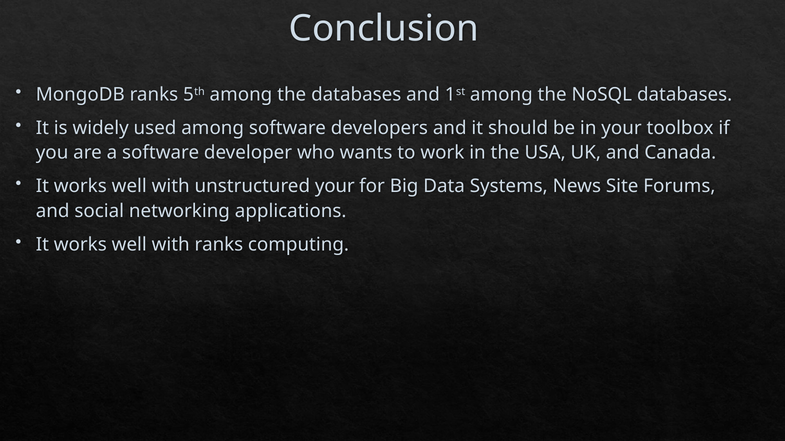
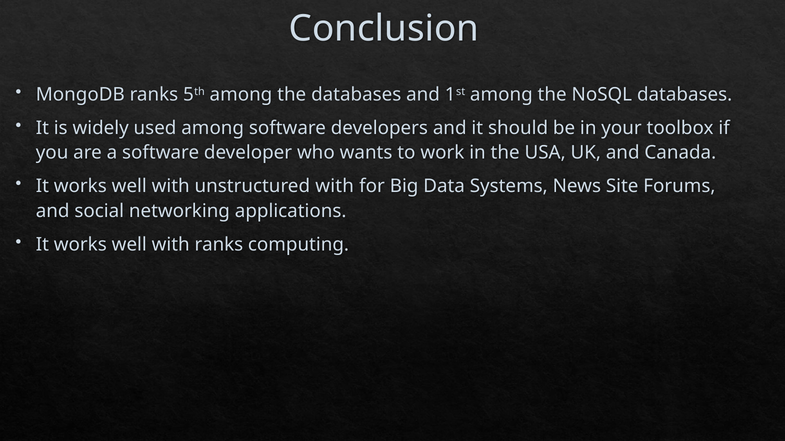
unstructured your: your -> with
